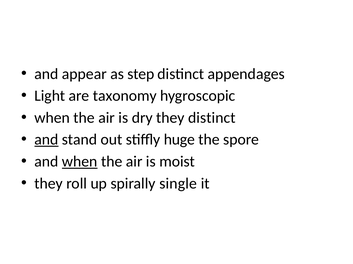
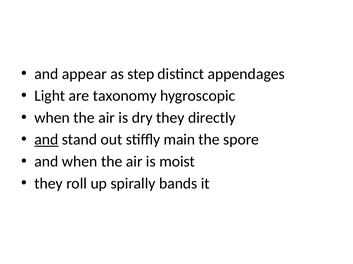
they distinct: distinct -> directly
huge: huge -> main
when at (80, 162) underline: present -> none
single: single -> bands
